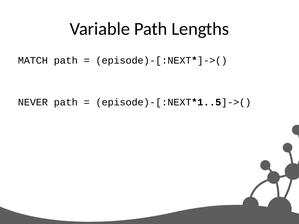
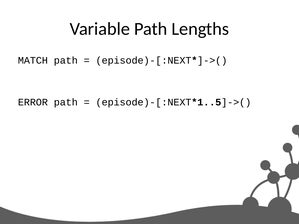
NEVER: NEVER -> ERROR
